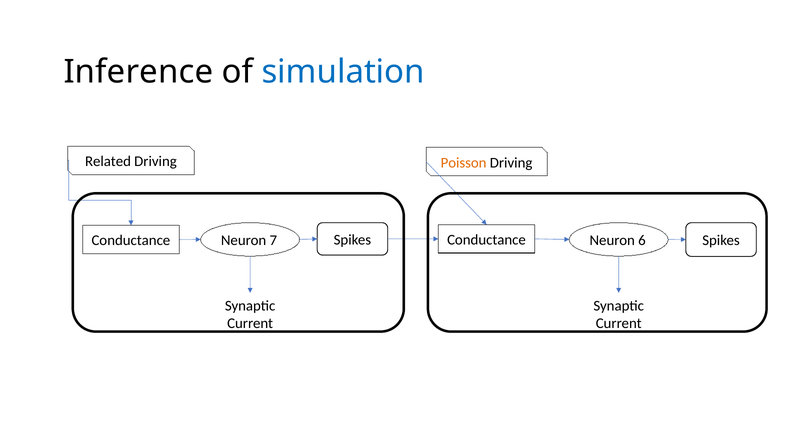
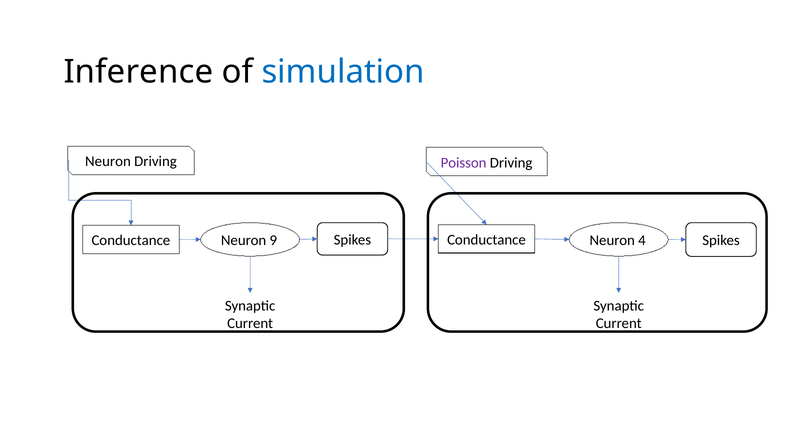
Related at (108, 162): Related -> Neuron
Poisson colour: orange -> purple
7: 7 -> 9
6: 6 -> 4
